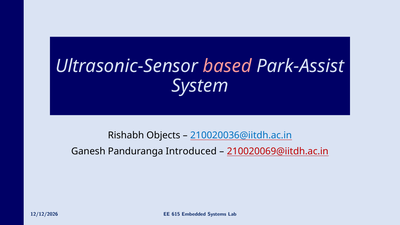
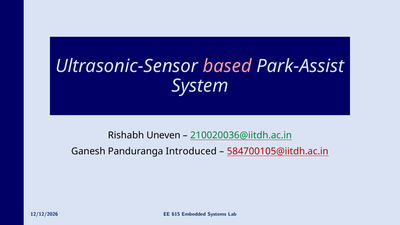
Objects: Objects -> Uneven
210020036@iitdh.ac.in colour: blue -> green
210020069@iitdh.ac.in: 210020069@iitdh.ac.in -> 584700105@iitdh.ac.in
